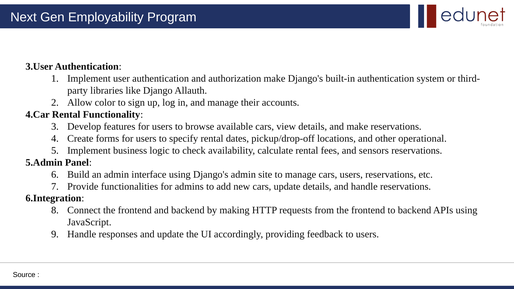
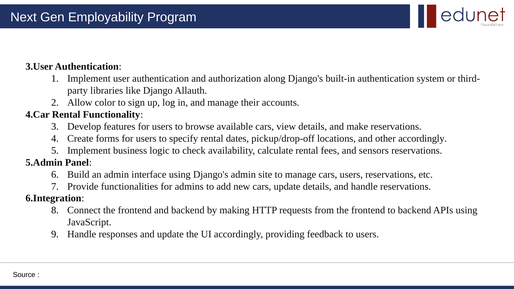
authorization make: make -> along
other operational: operational -> accordingly
